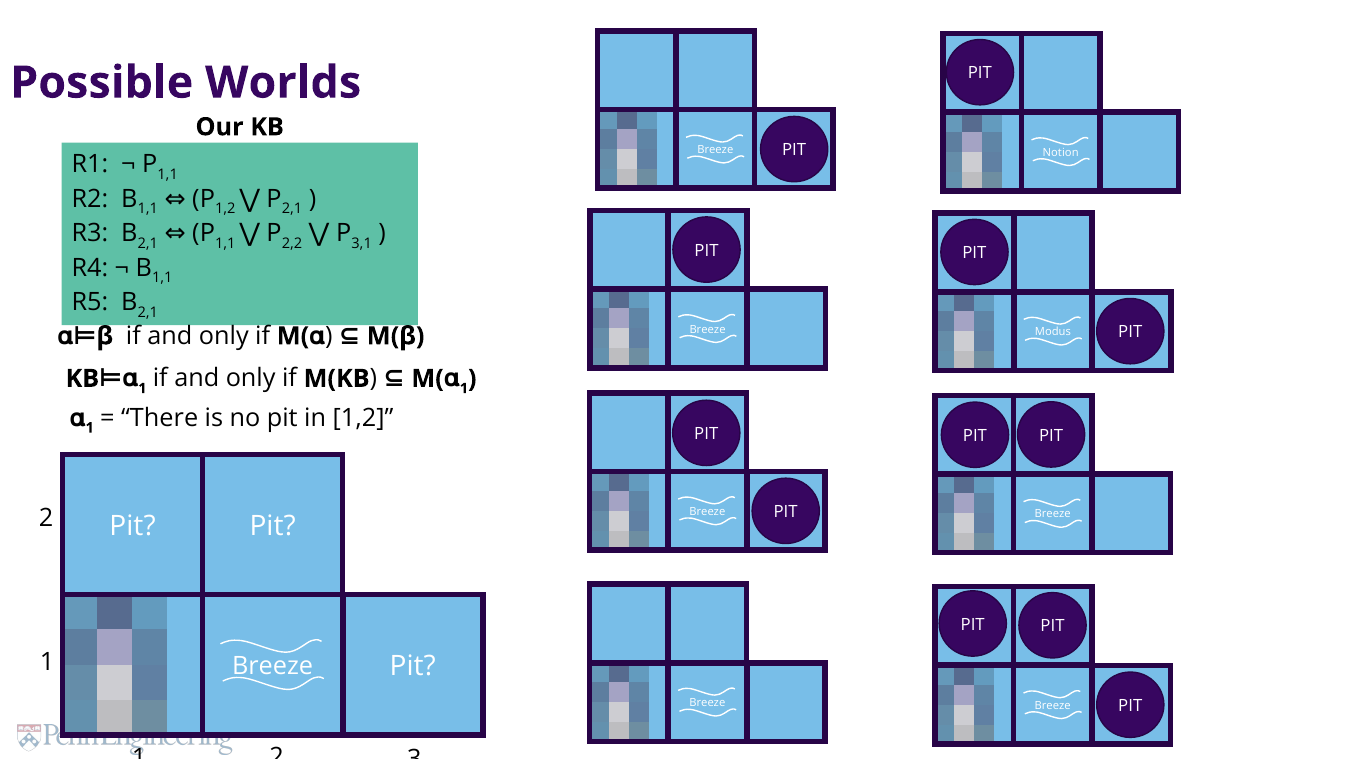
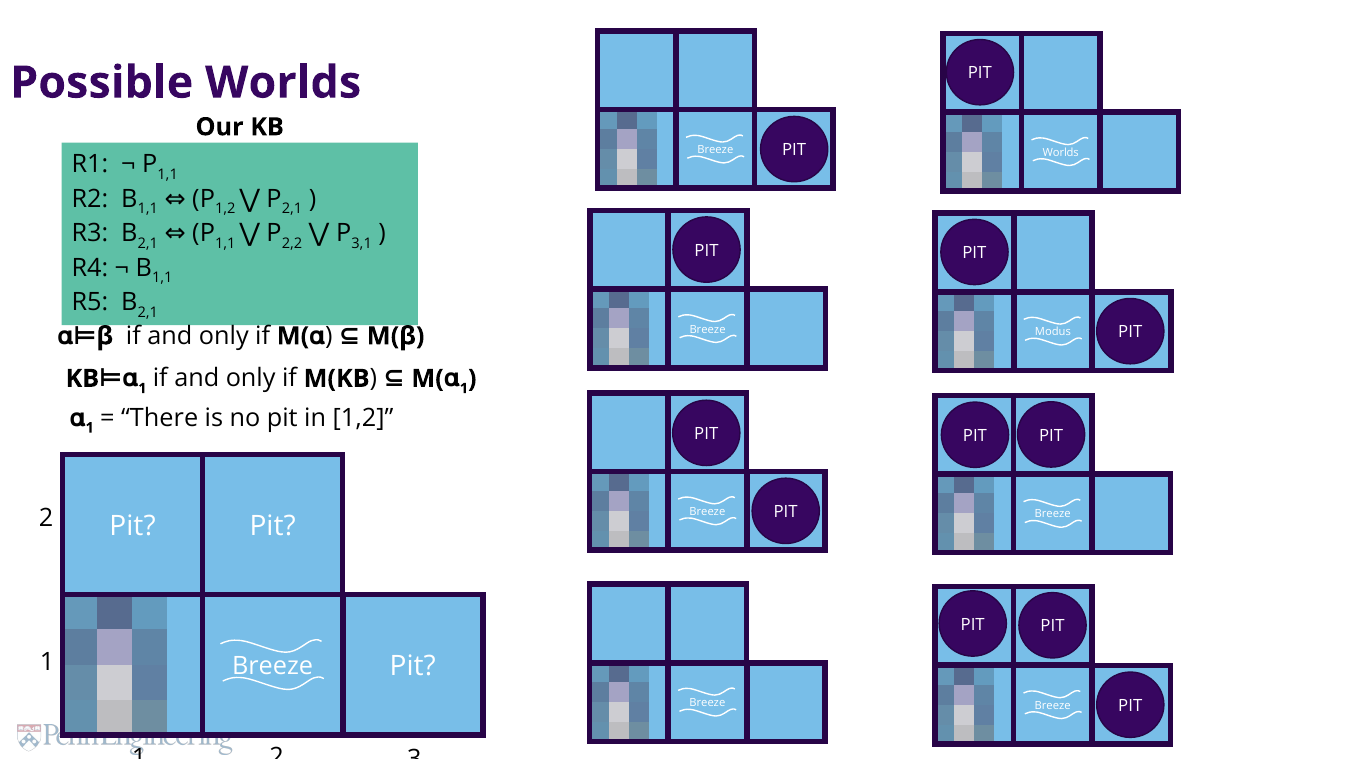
Notion at (1061, 152): Notion -> Worlds
